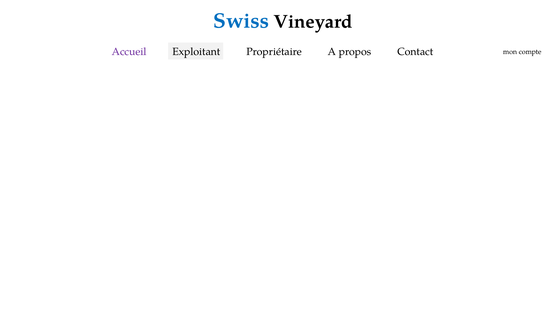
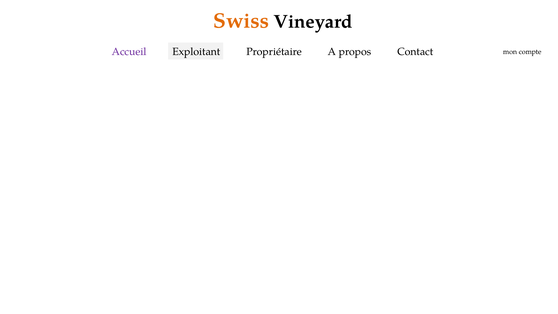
Swiss colour: blue -> orange
